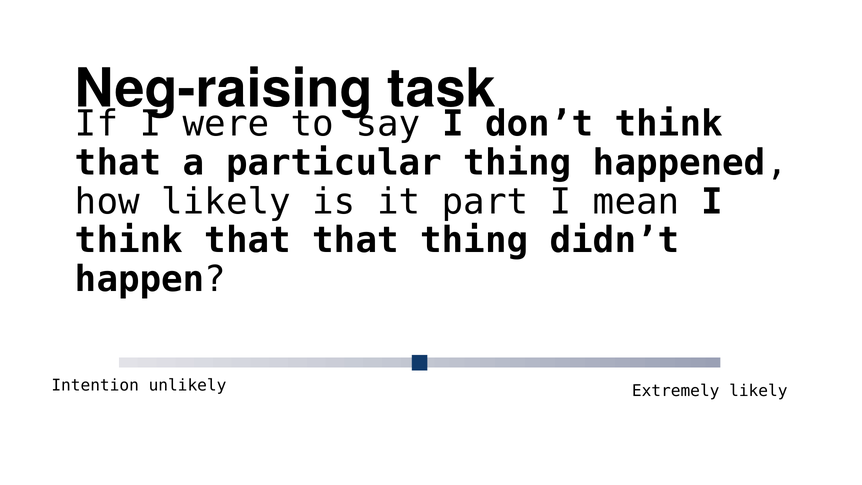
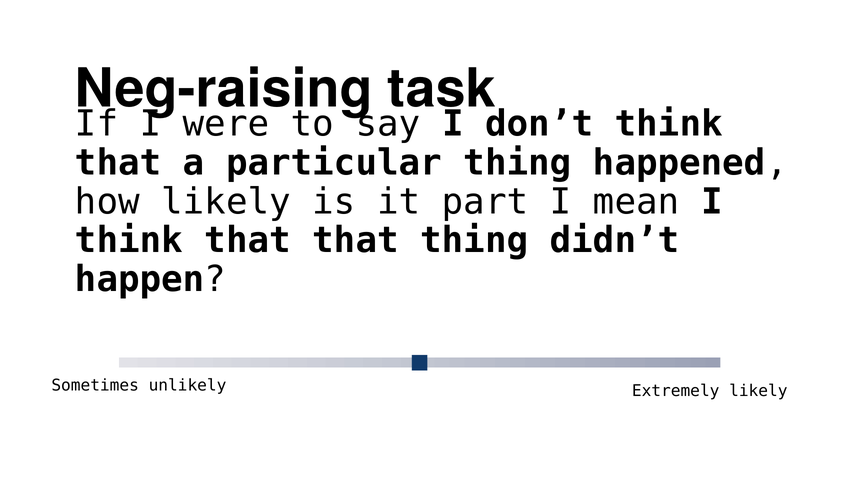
Intention: Intention -> Sometimes
